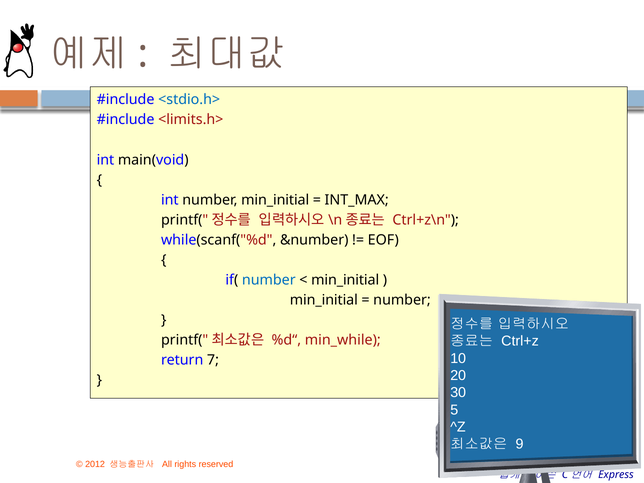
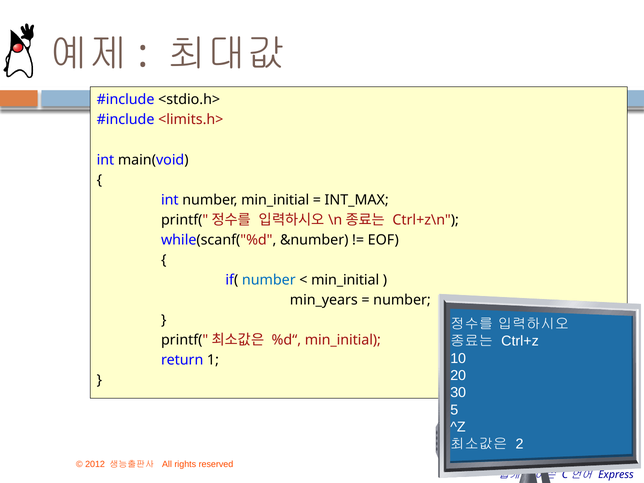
<stdio.h> colour: blue -> black
min_initial at (324, 300): min_initial -> min_years
%d“ min_while: min_while -> min_initial
7: 7 -> 1
9: 9 -> 2
